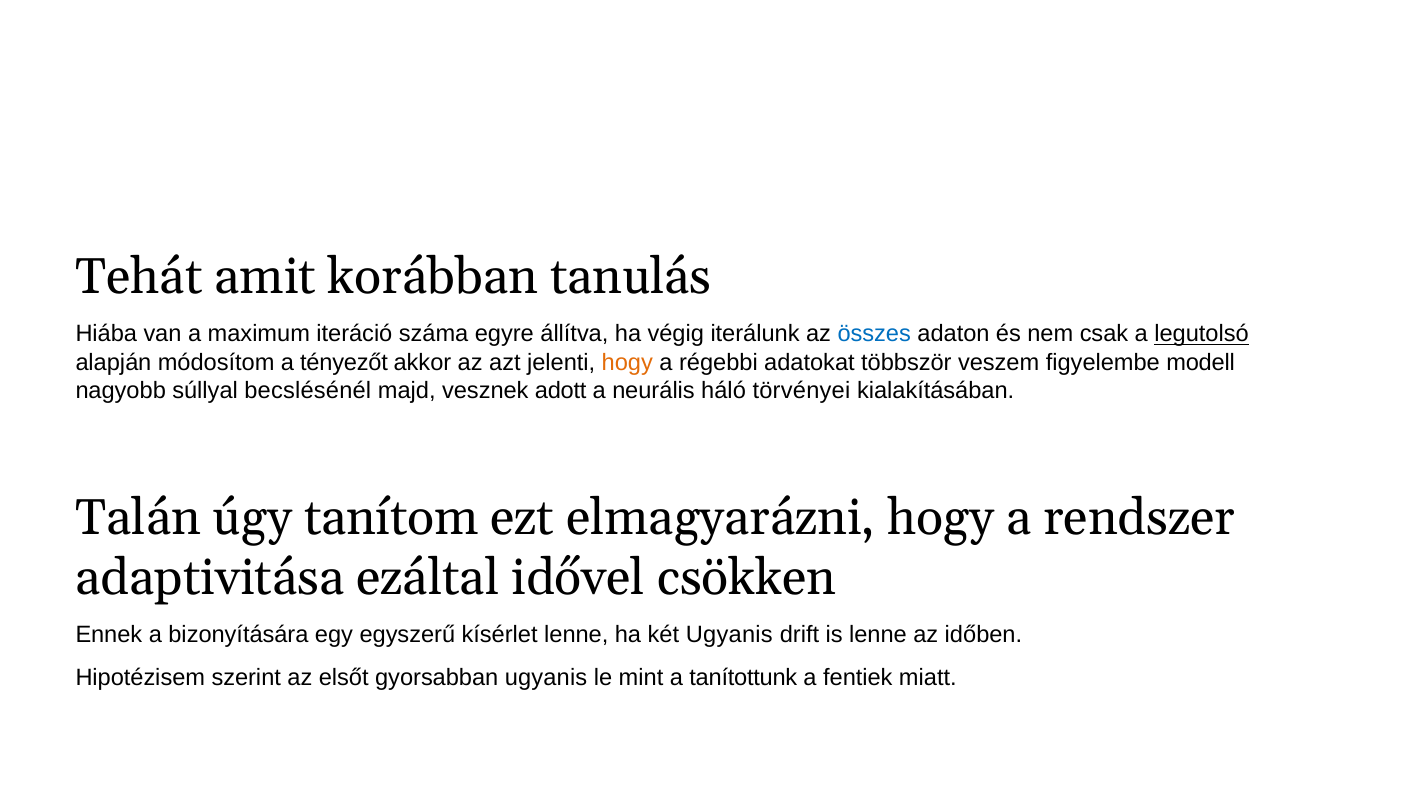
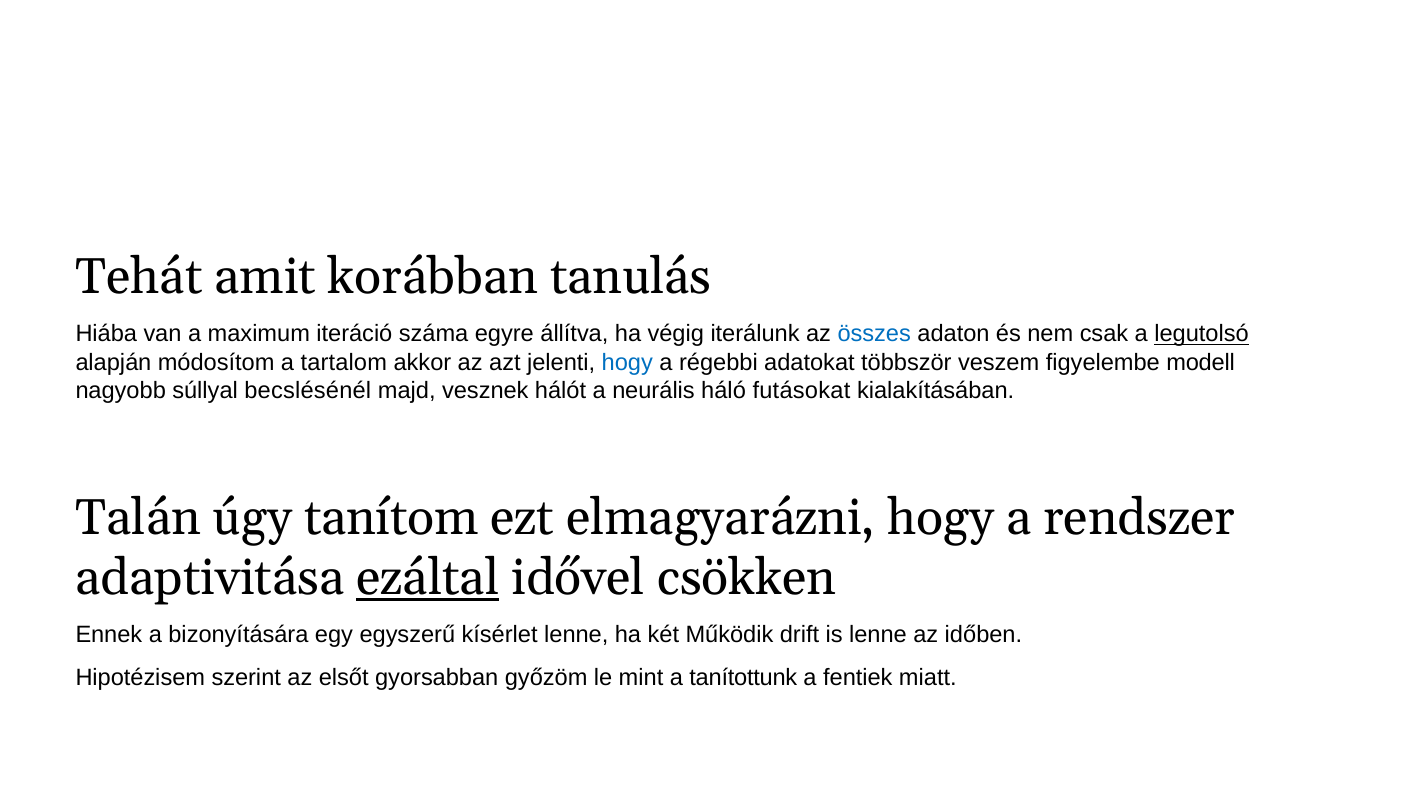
tényezőt: tényezőt -> tartalom
hogy at (627, 363) colour: orange -> blue
adott: adott -> hálót
törvényei: törvényei -> futásokat
ezáltal underline: none -> present
két Ugyanis: Ugyanis -> Működik
gyorsabban ugyanis: ugyanis -> győzöm
